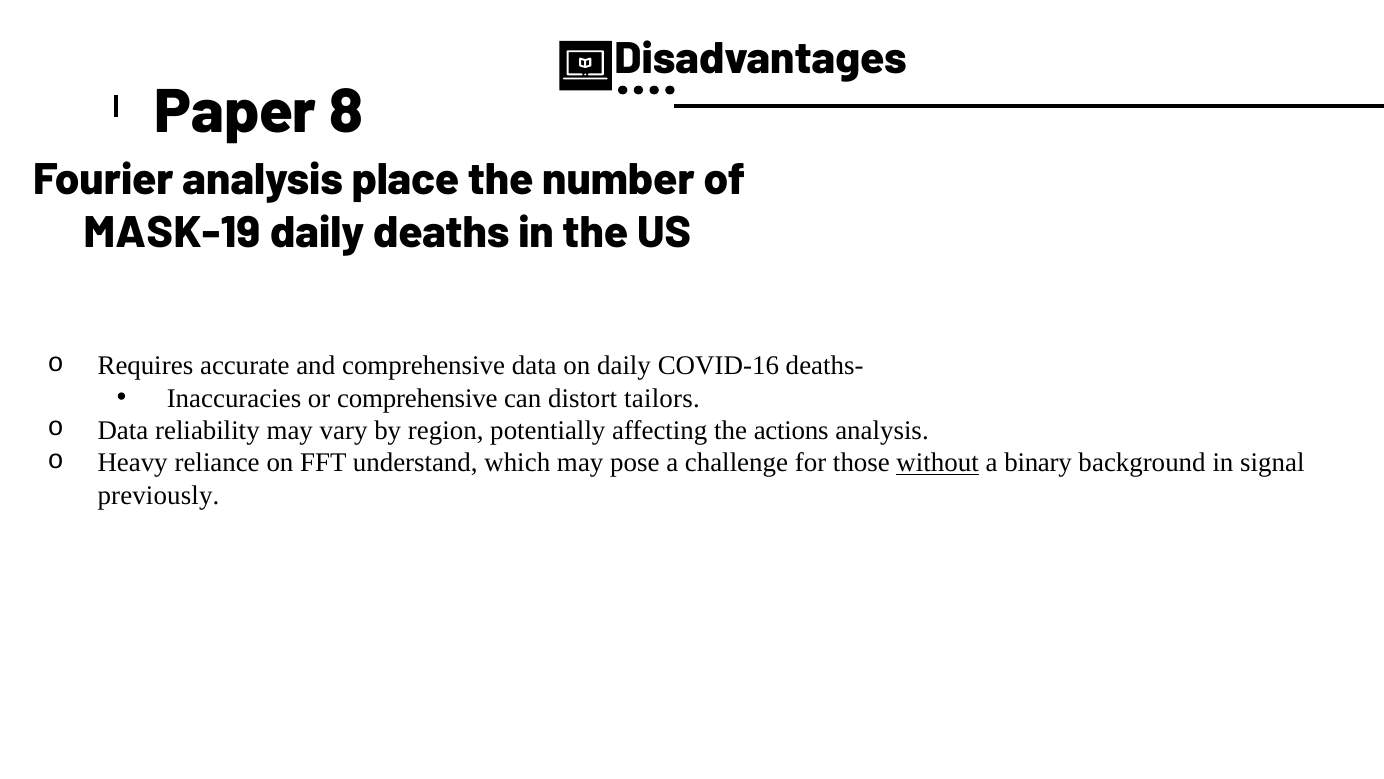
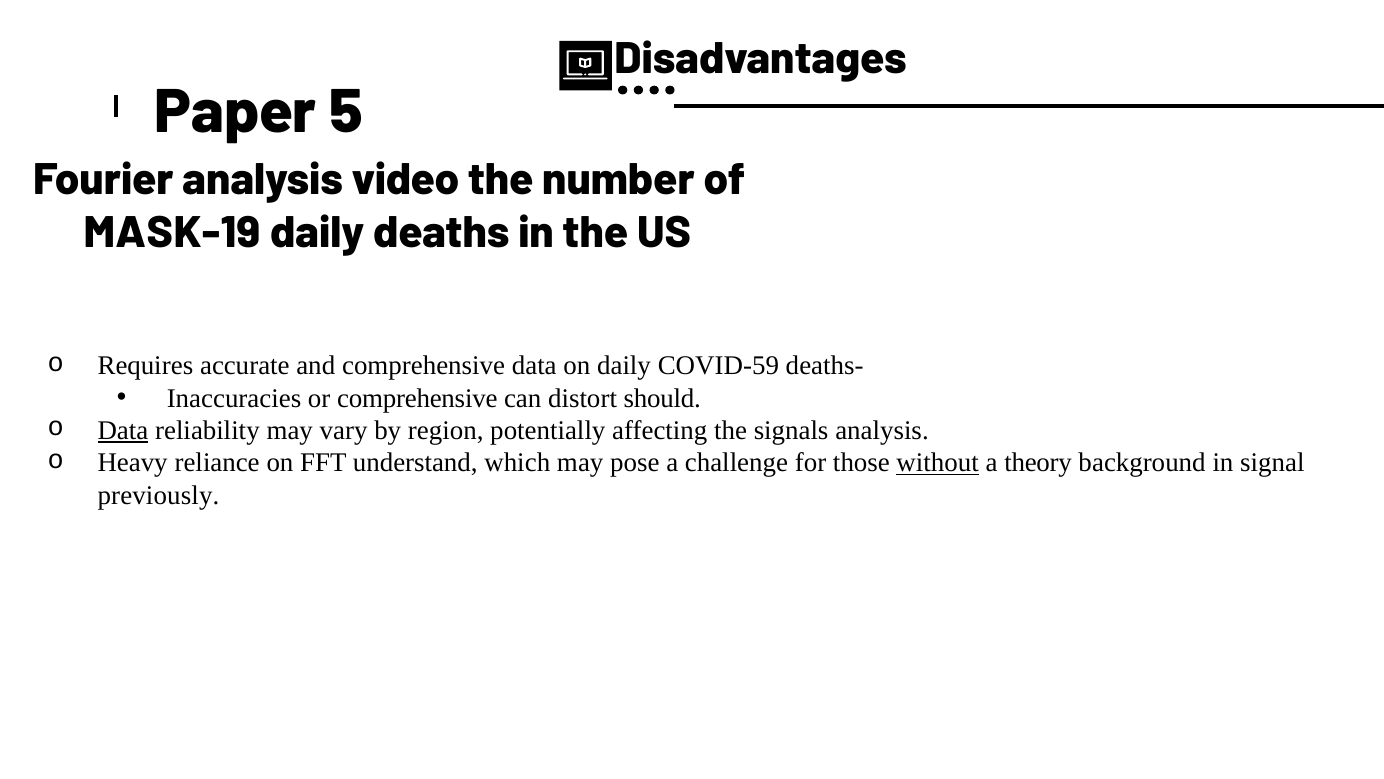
8: 8 -> 5
place: place -> video
COVID-16: COVID-16 -> COVID-59
tailors: tailors -> should
Data at (123, 430) underline: none -> present
actions: actions -> signals
binary: binary -> theory
